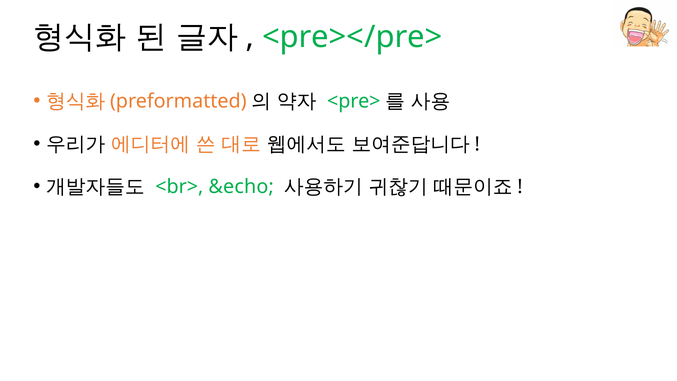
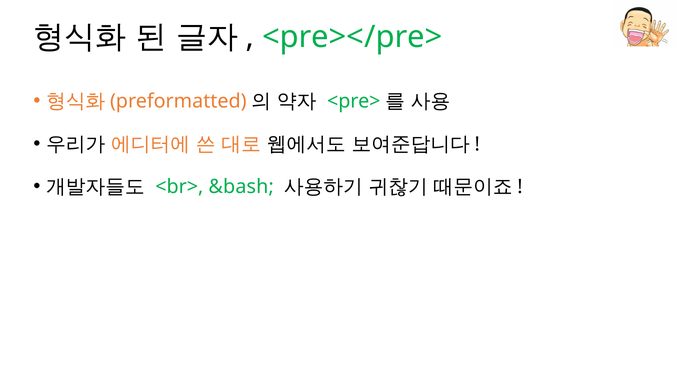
&echo: &echo -> &bash
